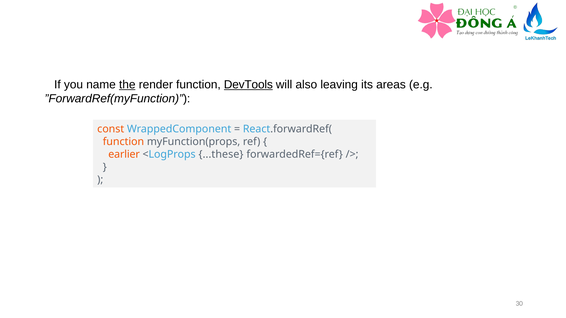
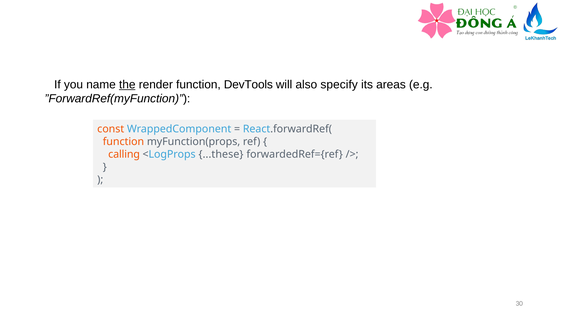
DevTools underline: present -> none
leaving: leaving -> specify
earlier: earlier -> calling
